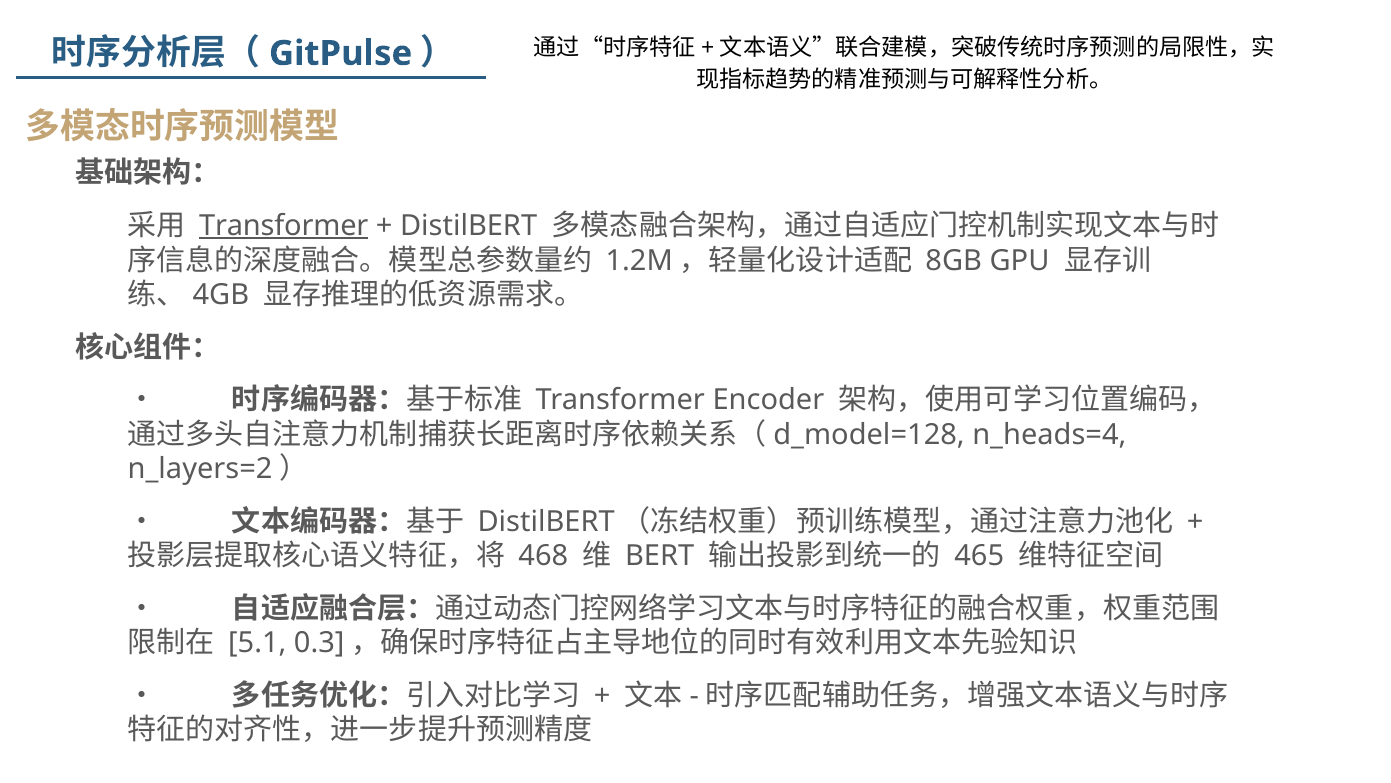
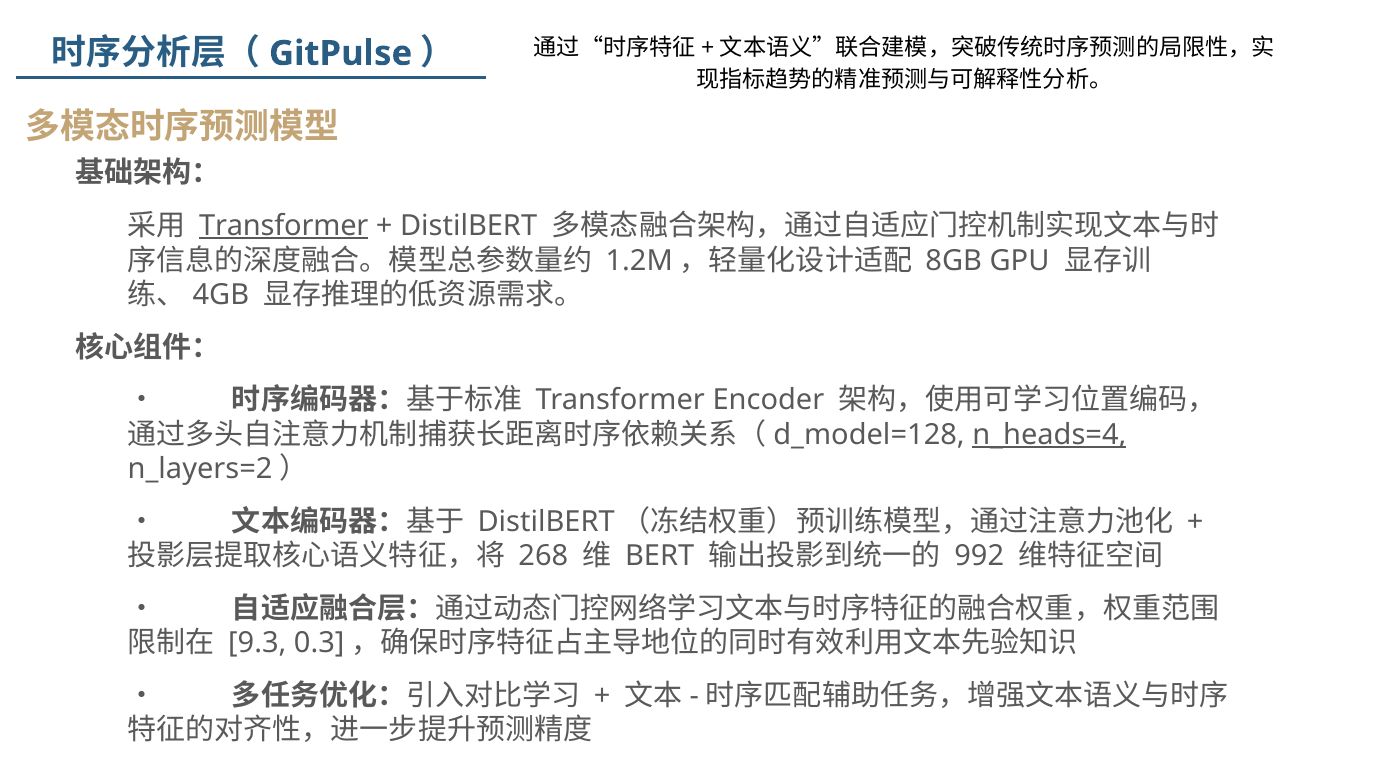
n_heads=4 underline: none -> present
468: 468 -> 268
465: 465 -> 992
5.1: 5.1 -> 9.3
